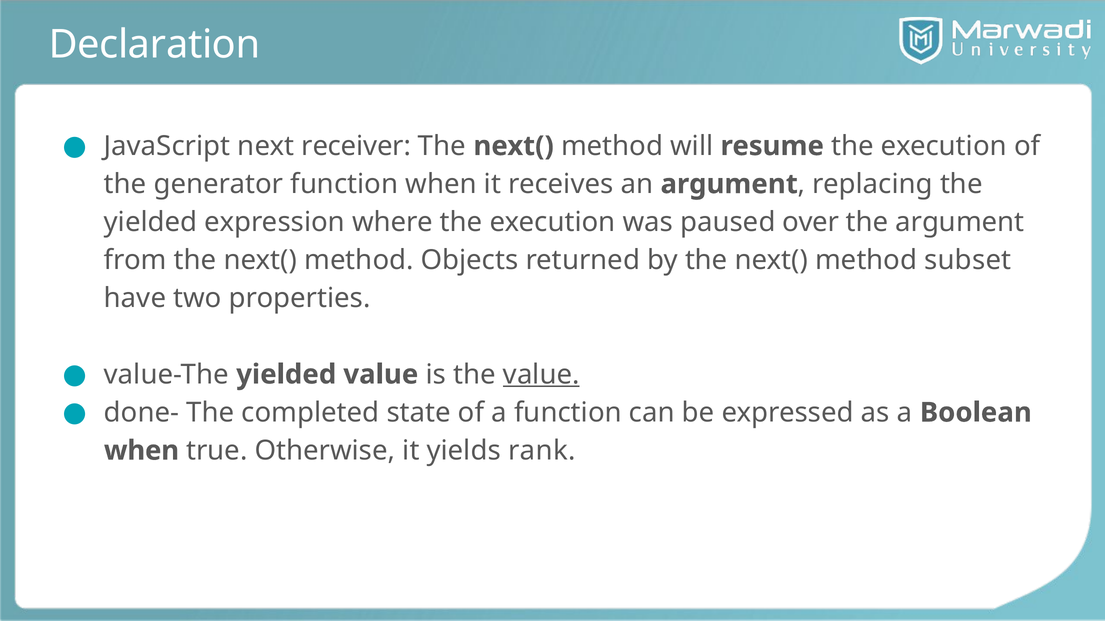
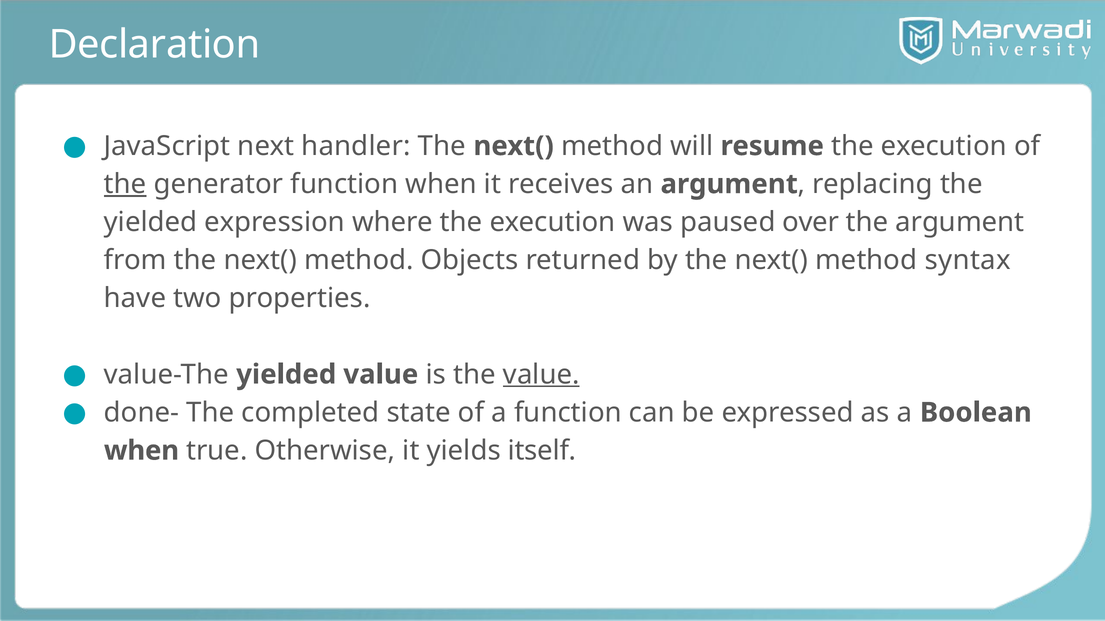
receiver: receiver -> handler
the at (125, 184) underline: none -> present
subset: subset -> syntax
rank: rank -> itself
